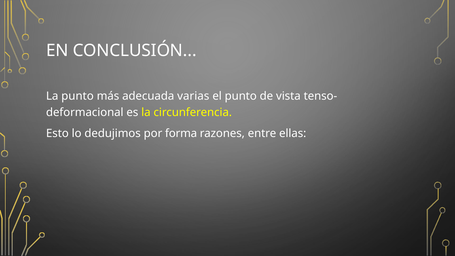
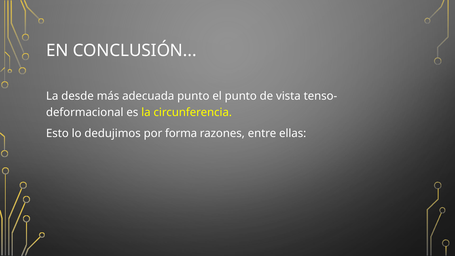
La punto: punto -> desde
adecuada varias: varias -> punto
